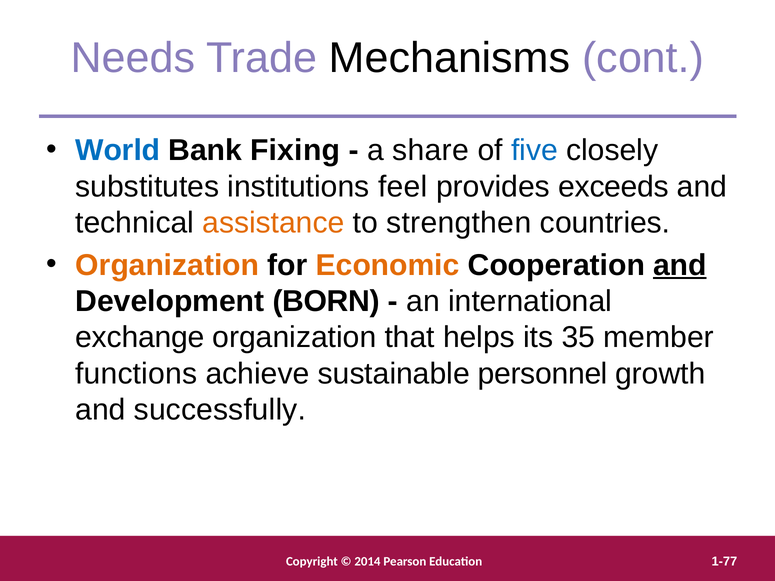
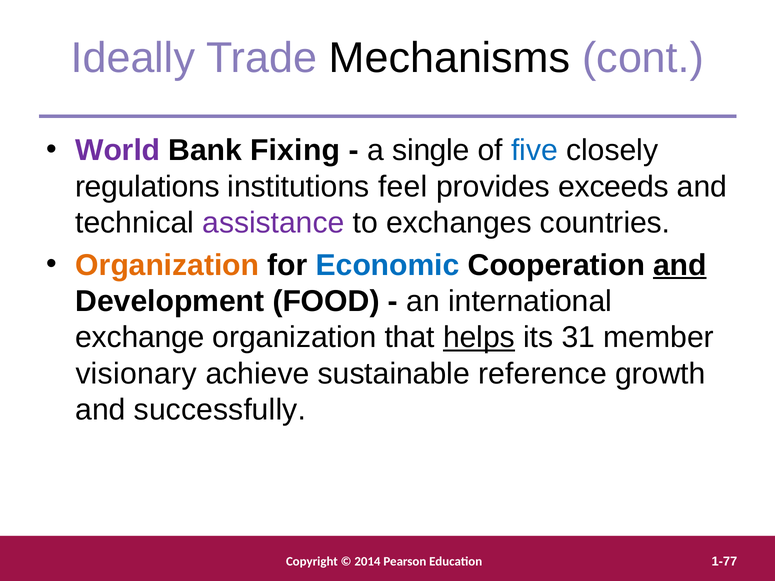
Needs: Needs -> Ideally
World colour: blue -> purple
share: share -> single
substitutes: substitutes -> regulations
assistance colour: orange -> purple
strengthen: strengthen -> exchanges
Economic colour: orange -> blue
BORN: BORN -> FOOD
helps underline: none -> present
35: 35 -> 31
functions: functions -> visionary
personnel: personnel -> reference
